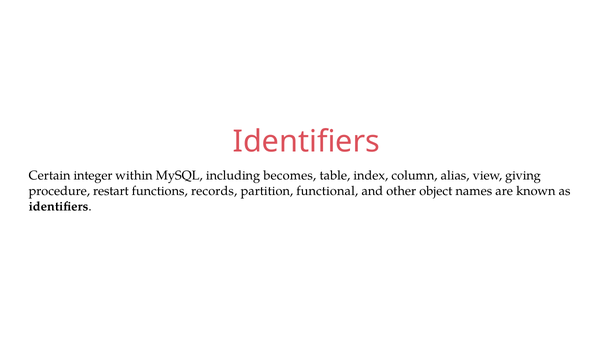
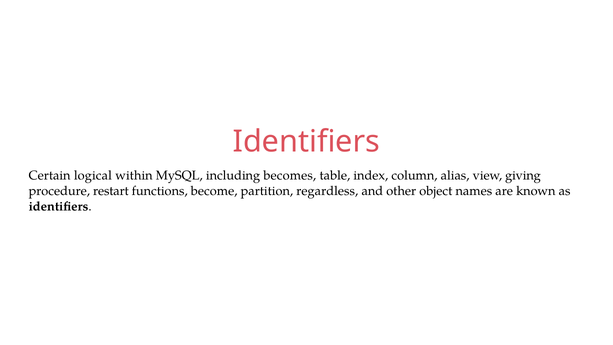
integer: integer -> logical
records: records -> become
functional: functional -> regardless
